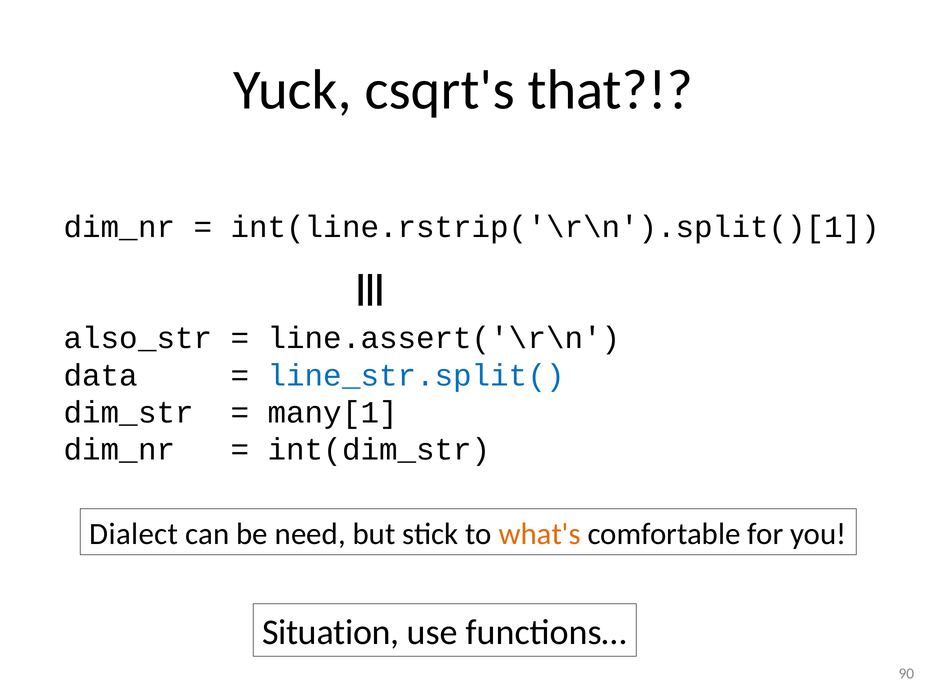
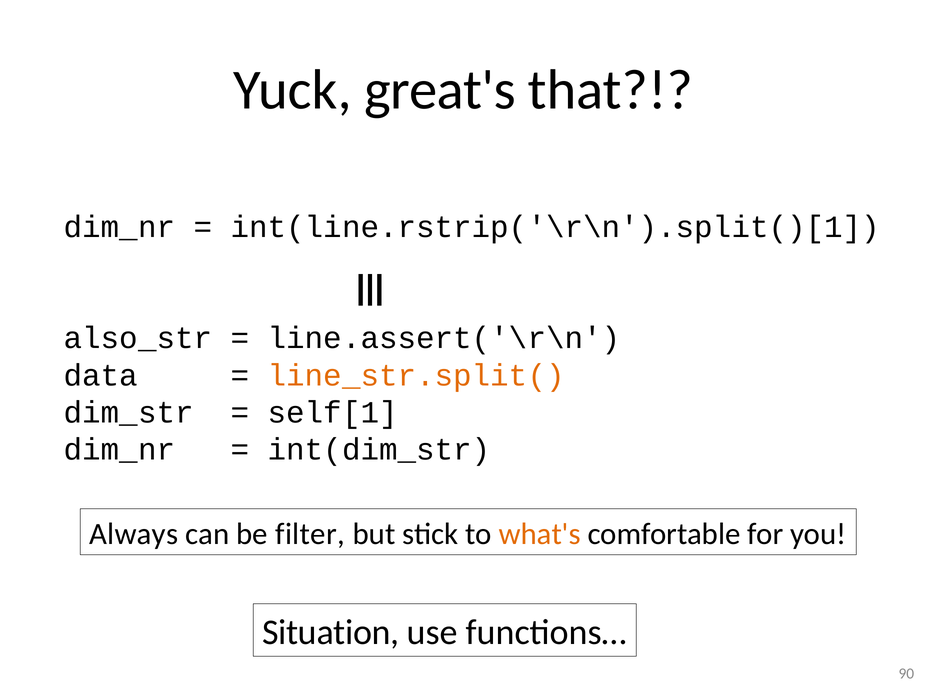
csqrt's: csqrt's -> great's
line_str.split( colour: blue -> orange
many[1: many[1 -> self[1
Dialect: Dialect -> Always
need: need -> filter
